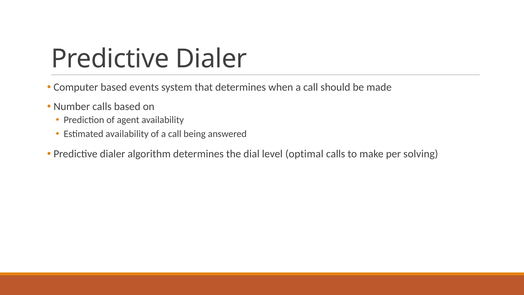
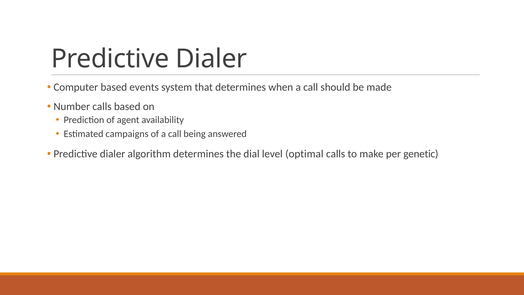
Estimated availability: availability -> campaigns
solving: solving -> genetic
